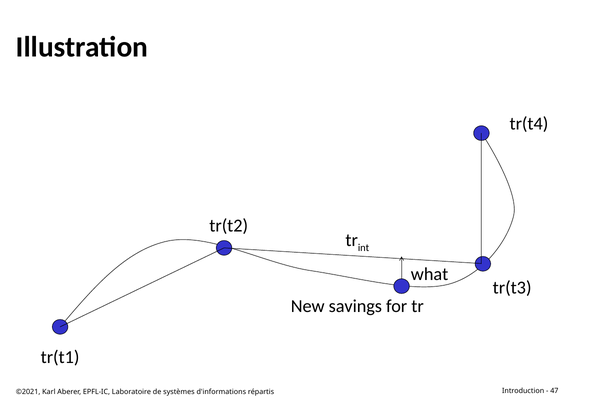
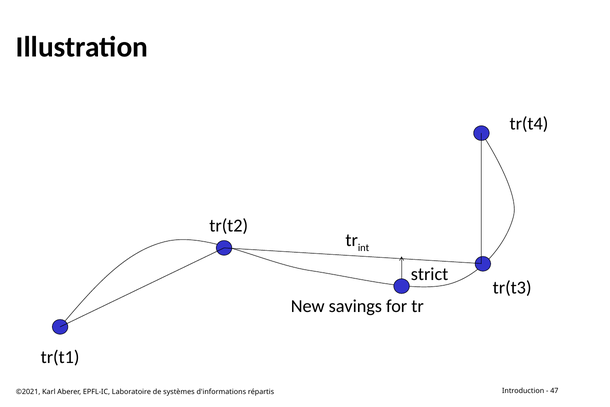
what: what -> strict
